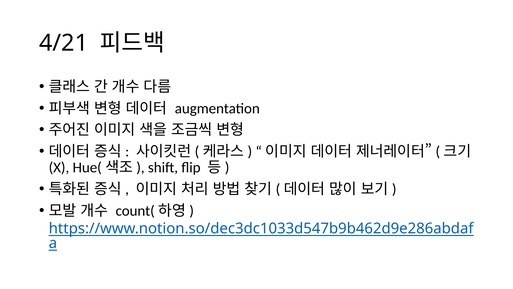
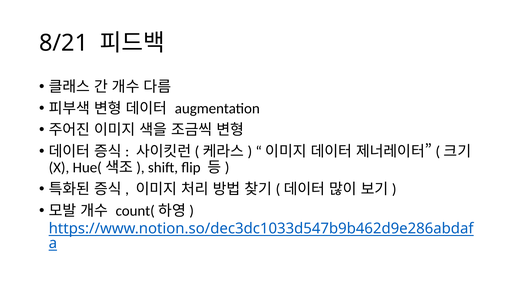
4/21: 4/21 -> 8/21
